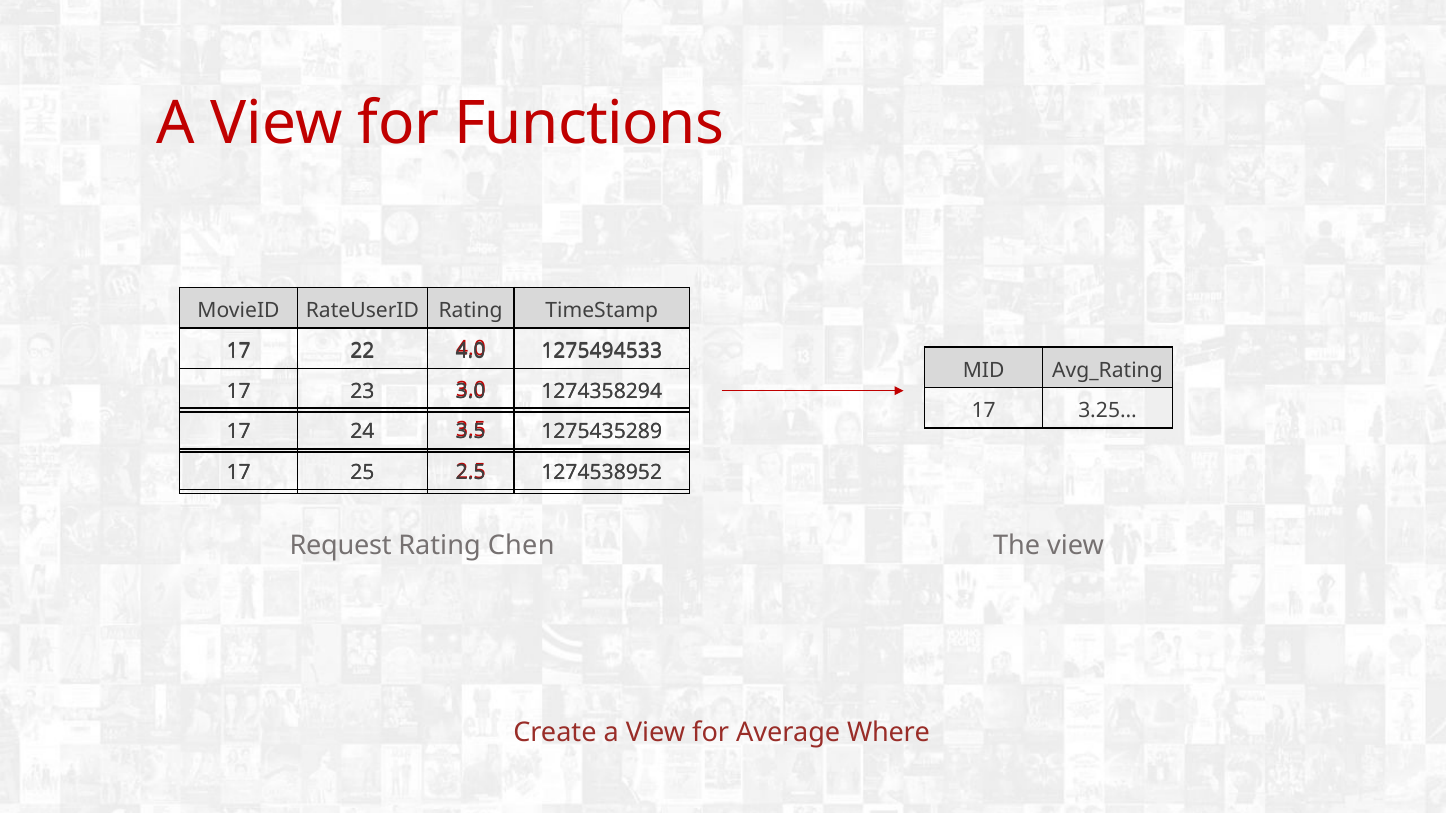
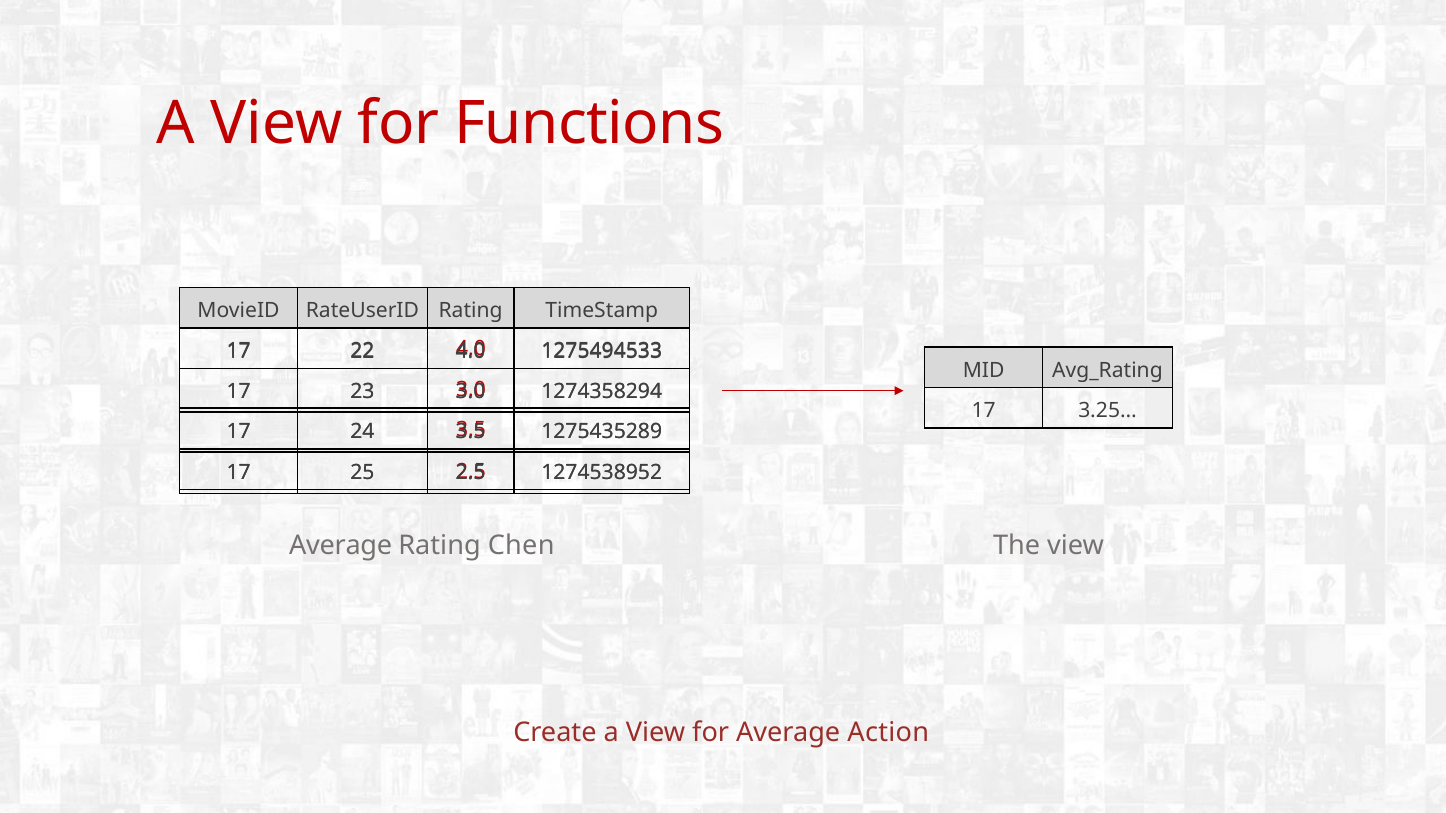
Request at (341, 546): Request -> Average
Where: Where -> Action
